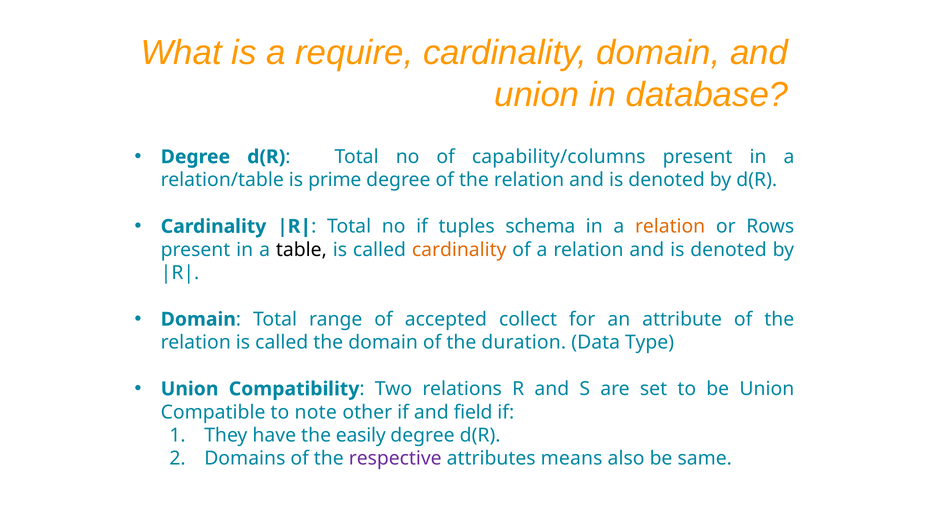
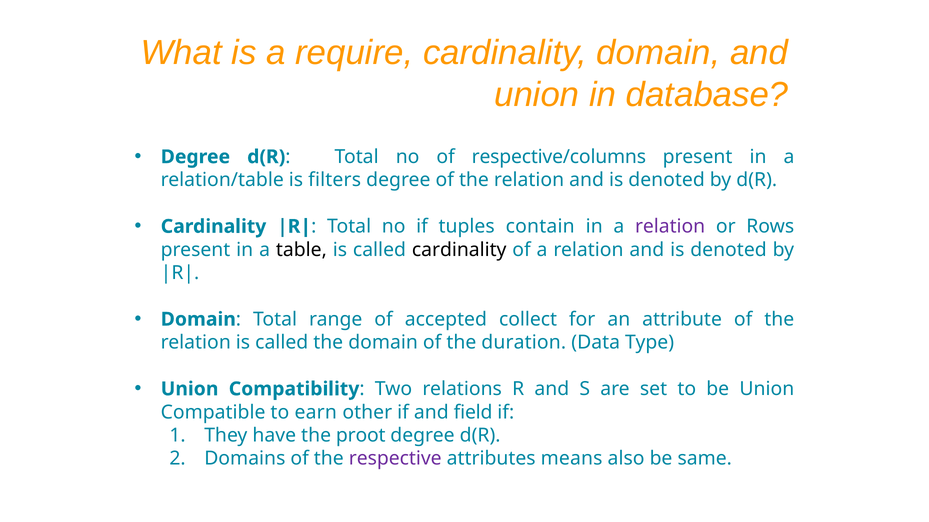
capability/columns: capability/columns -> respective/columns
prime: prime -> filters
schema: schema -> contain
relation at (670, 227) colour: orange -> purple
cardinality at (459, 250) colour: orange -> black
note: note -> earn
easily: easily -> proot
